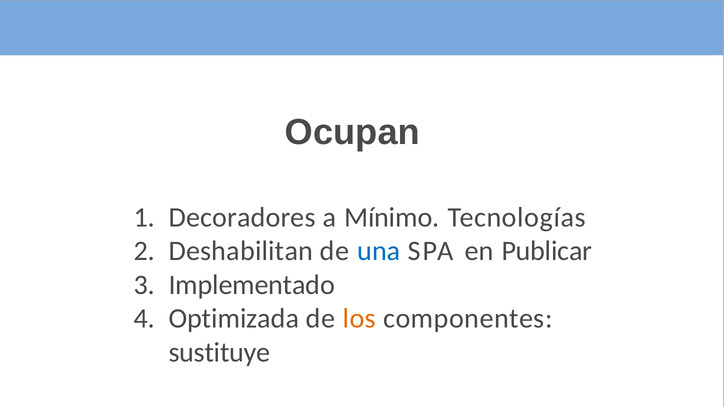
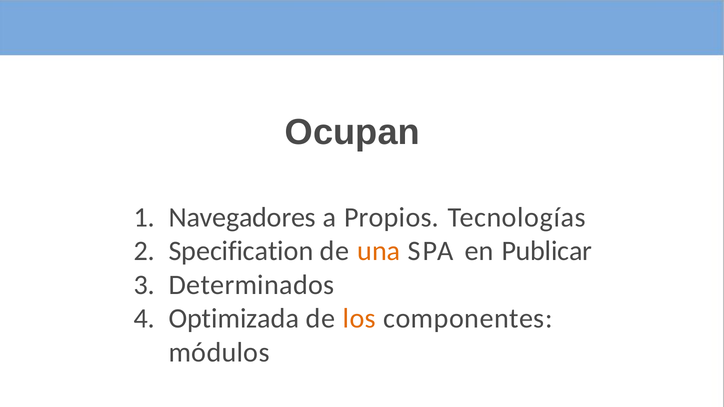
Decoradores: Decoradores -> Navegadores
Mínimo: Mínimo -> Propios
Deshabilitan: Deshabilitan -> Specification
una colour: blue -> orange
Implementado: Implementado -> Determinados
sustituye: sustituye -> módulos
